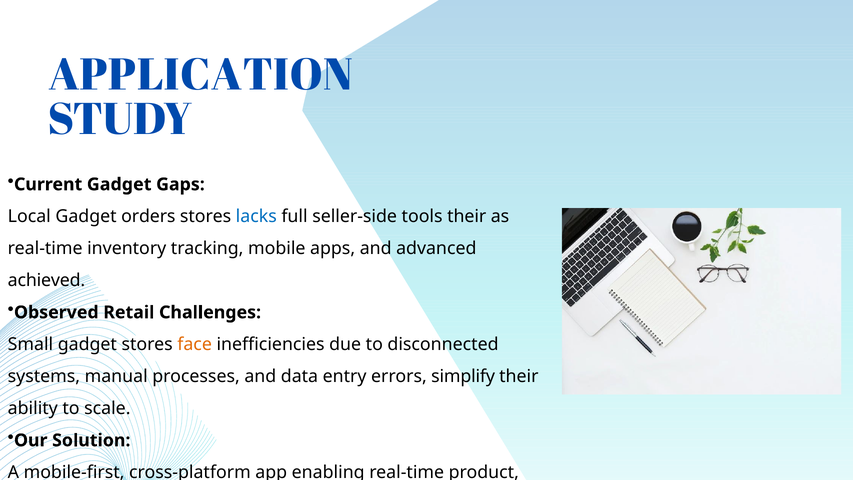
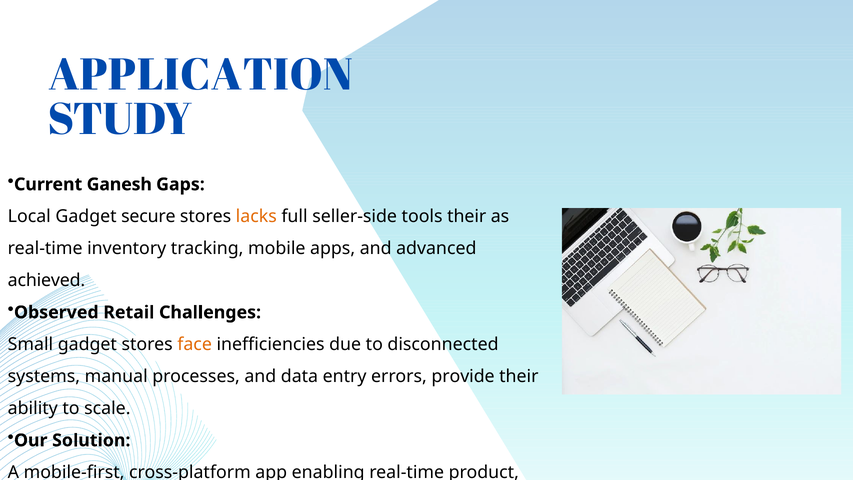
Current Gadget: Gadget -> Ganesh
orders: orders -> secure
lacks colour: blue -> orange
errors simplify: simplify -> provide
